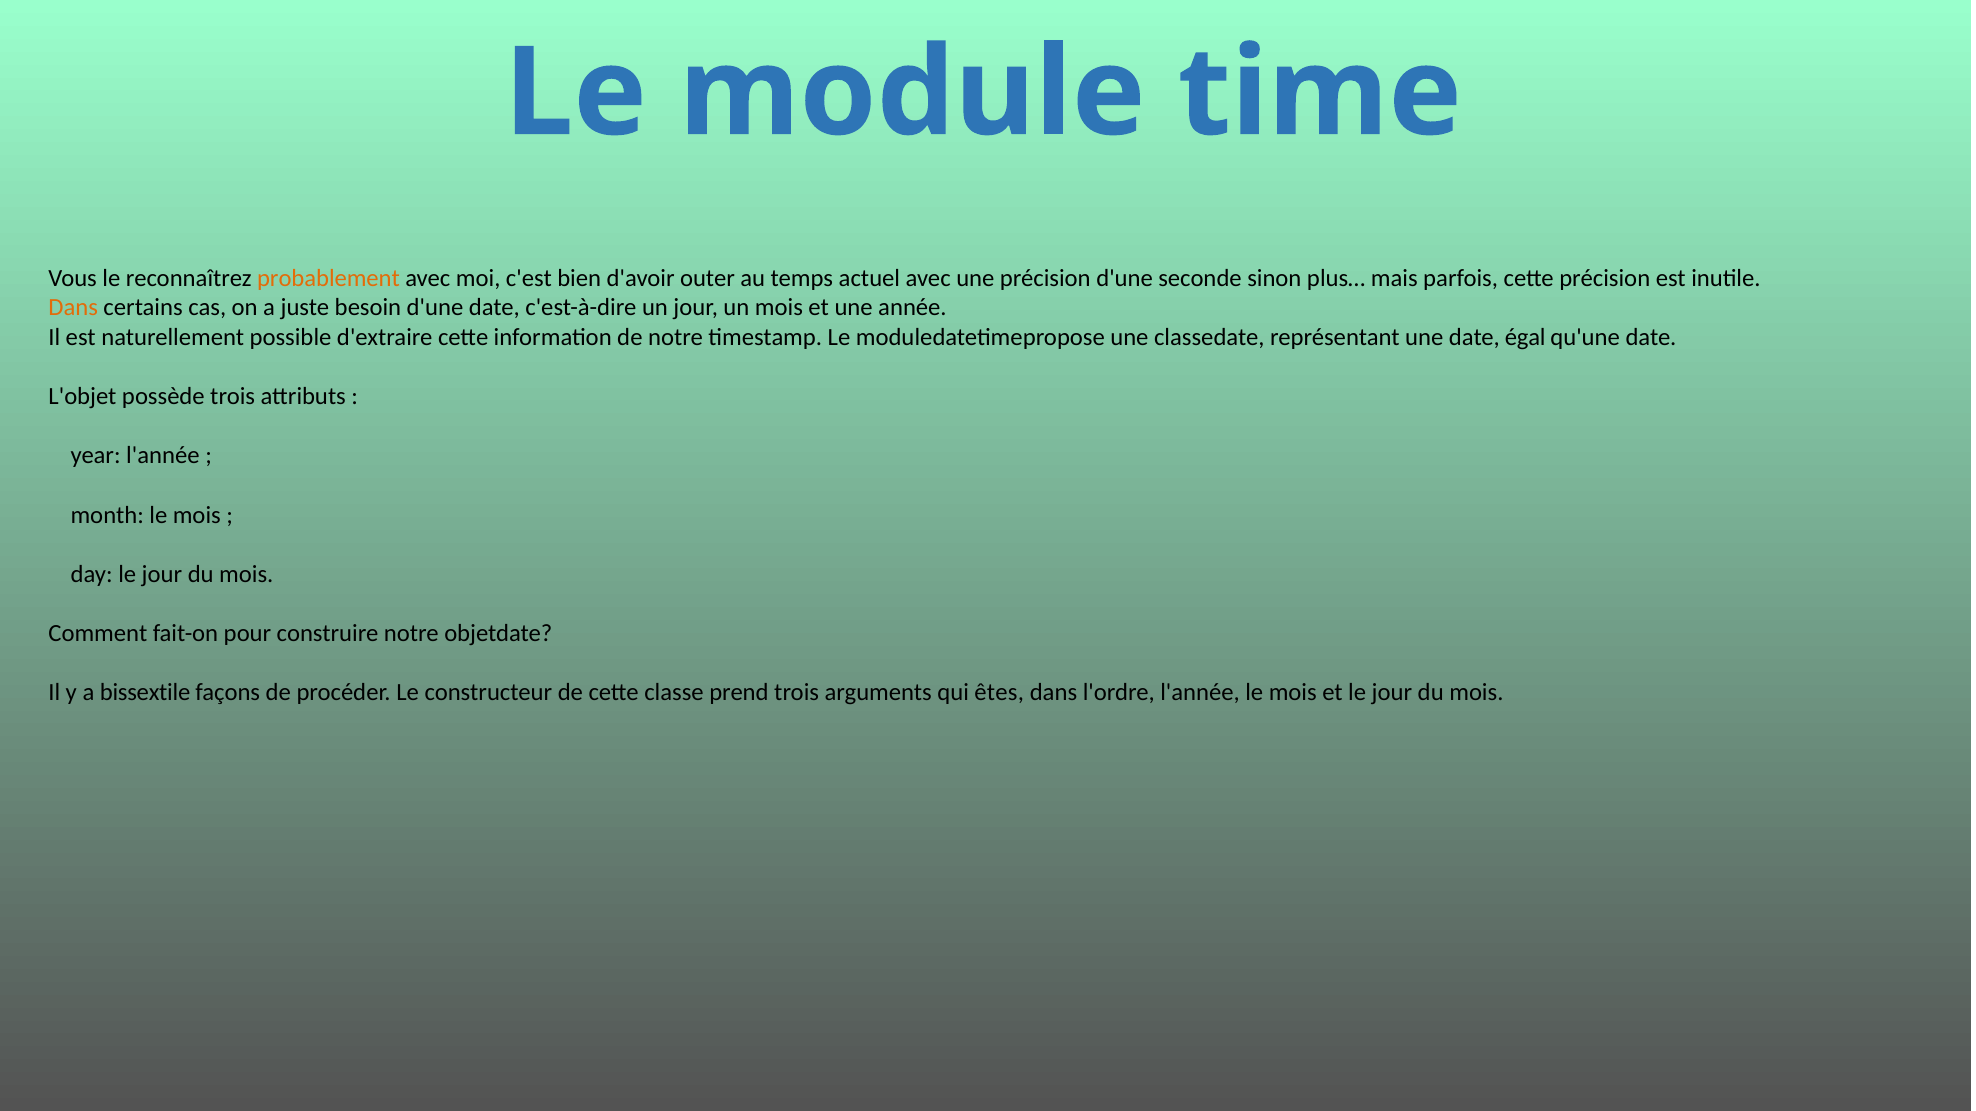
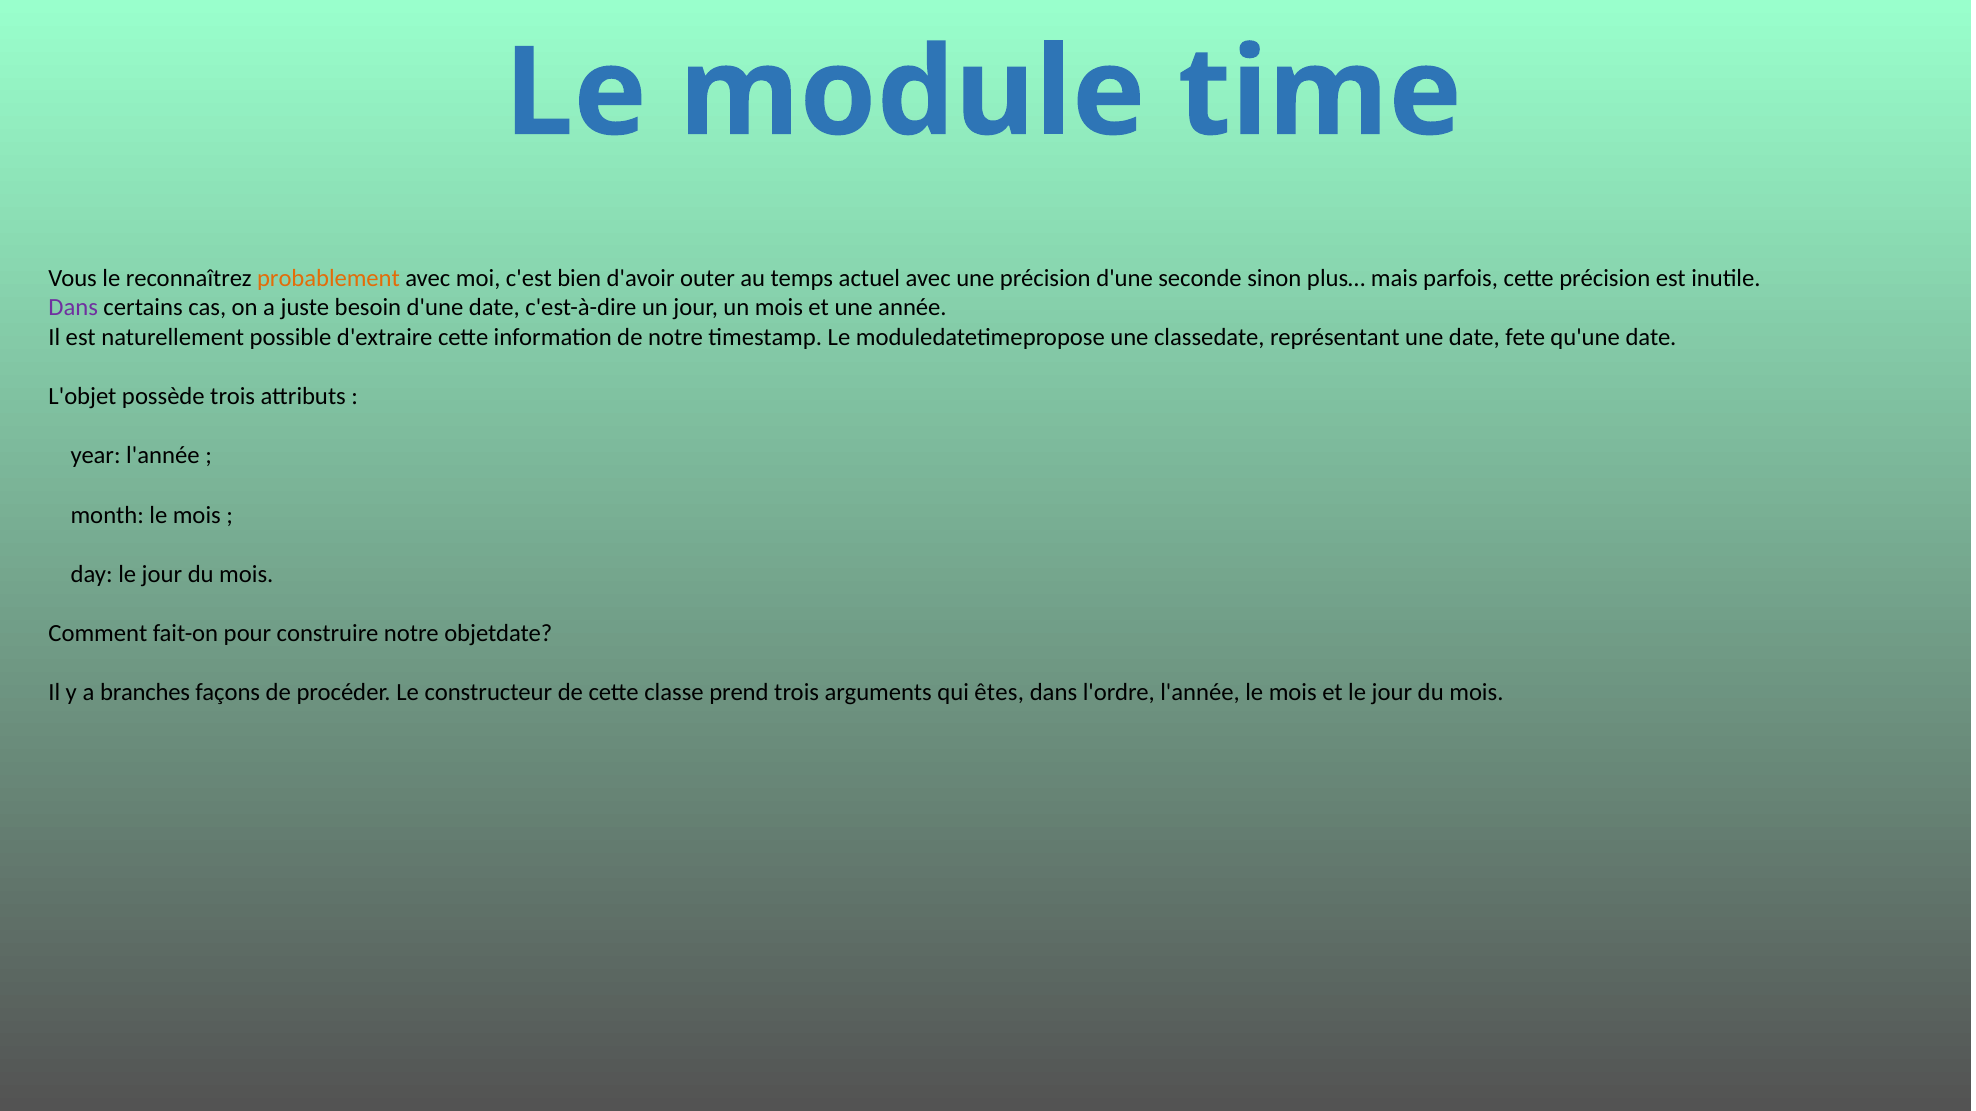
Dans at (73, 308) colour: orange -> purple
égal: égal -> fete
bissextile: bissextile -> branches
